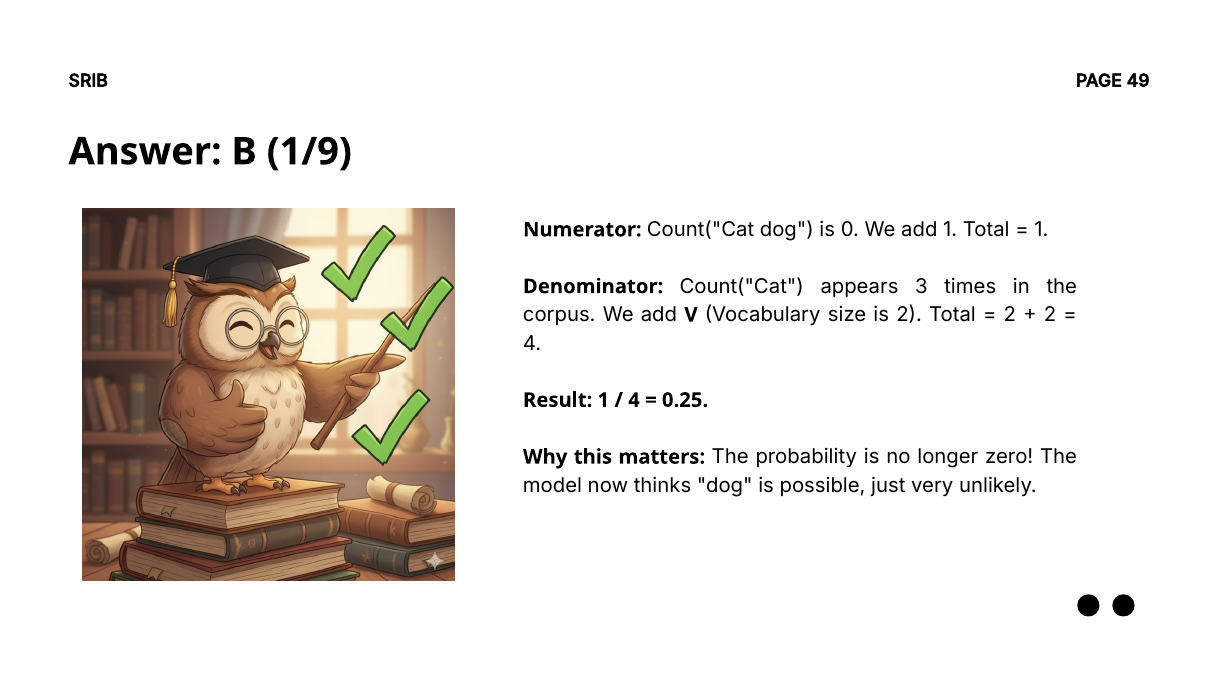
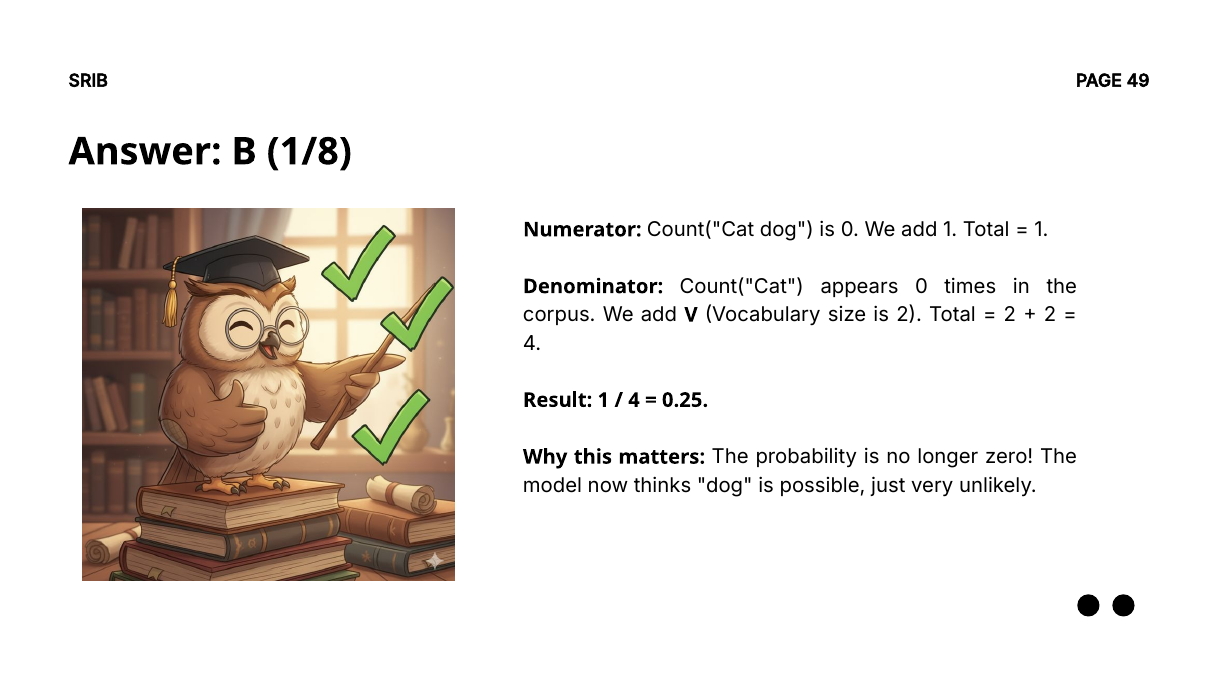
1/9: 1/9 -> 1/8
appears 3: 3 -> 0
